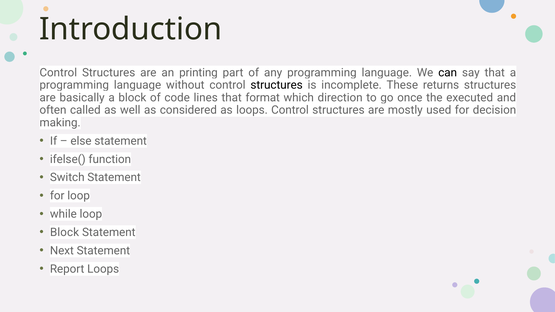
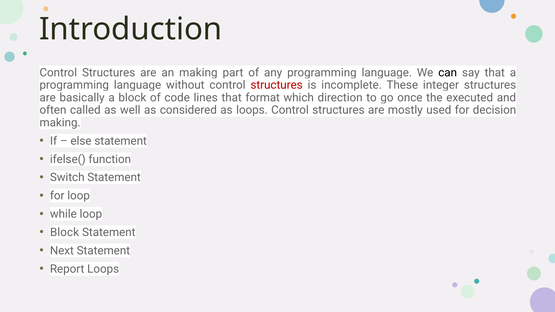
an printing: printing -> making
structures at (277, 85) colour: black -> red
returns: returns -> integer
